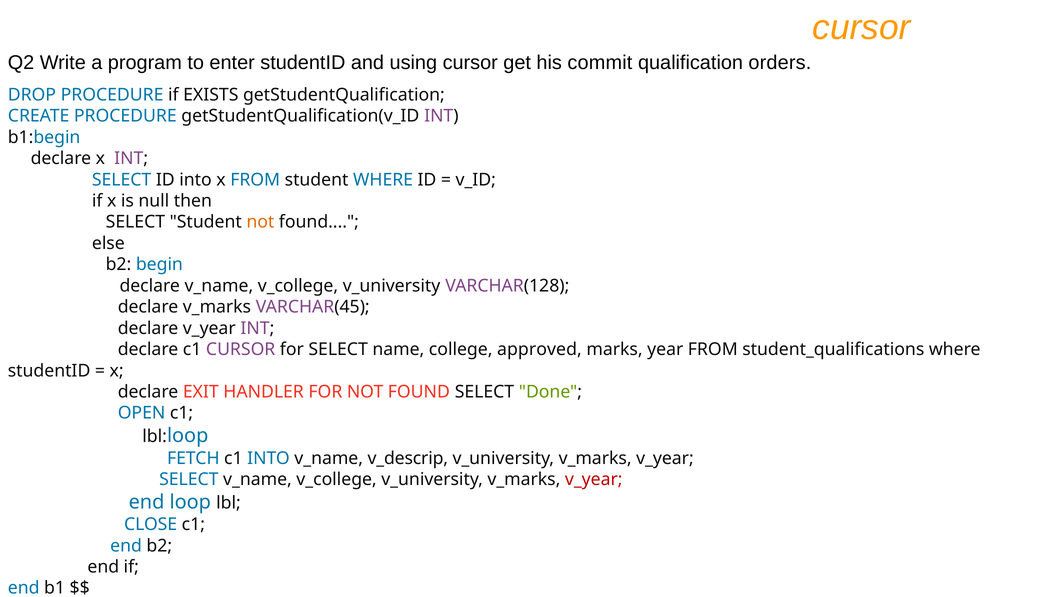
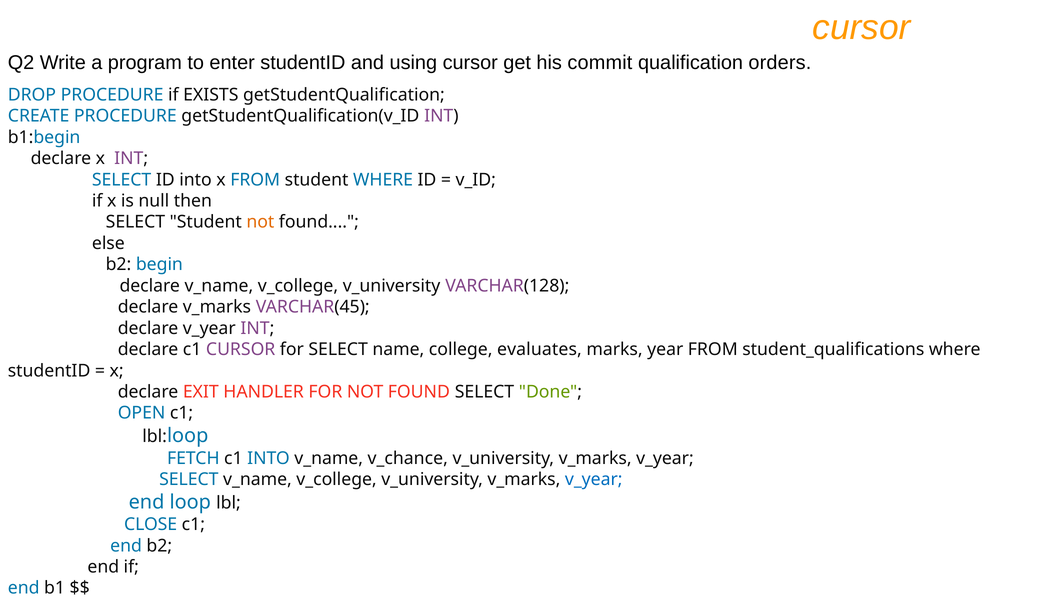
approved: approved -> evaluates
v_descrip: v_descrip -> v_chance
v_year at (594, 479) colour: red -> blue
